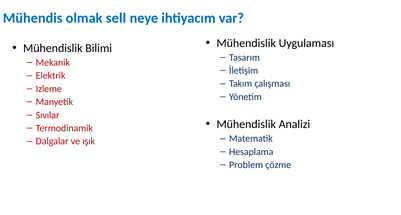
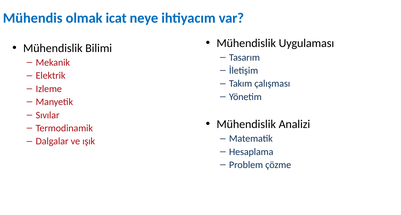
sell: sell -> icat
